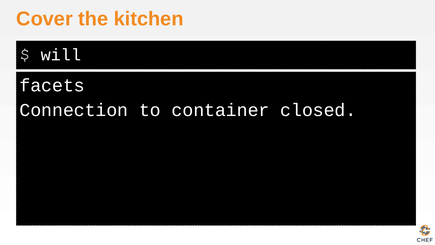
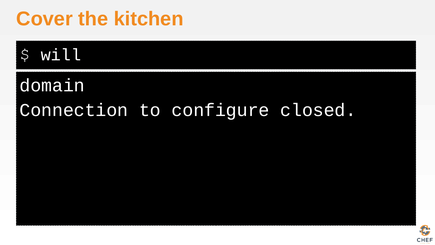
facets: facets -> domain
container: container -> configure
